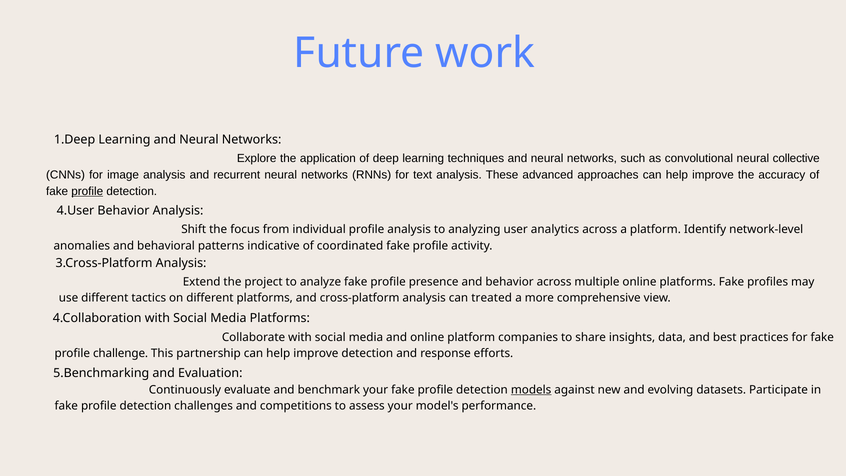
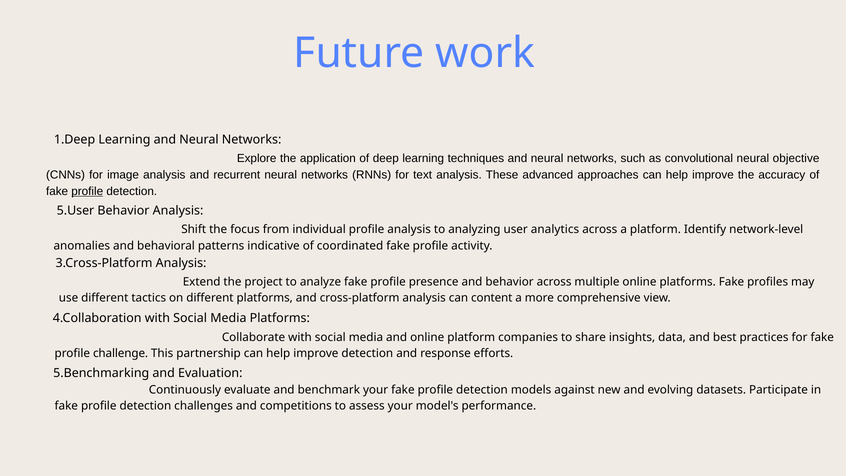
collective: collective -> objective
4.User: 4.User -> 5.User
treated: treated -> content
models underline: present -> none
